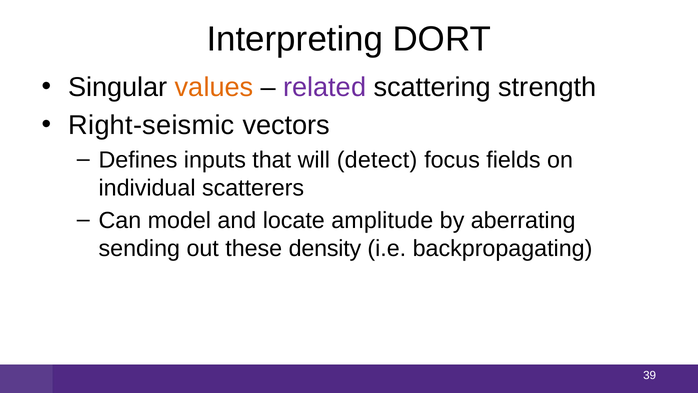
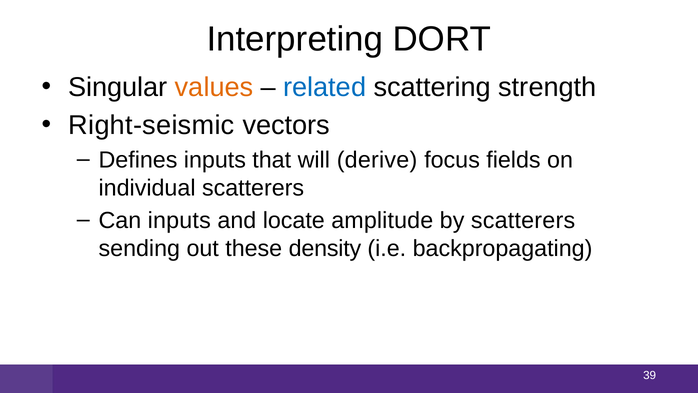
related colour: purple -> blue
detect: detect -> derive
Can model: model -> inputs
by aberrating: aberrating -> scatterers
